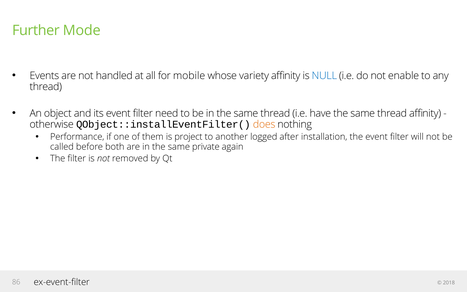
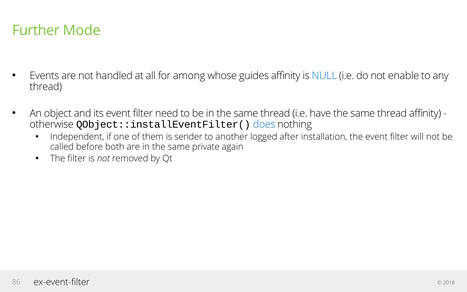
mobile: mobile -> among
variety: variety -> guides
does colour: orange -> blue
Performance: Performance -> Independent
project: project -> sender
